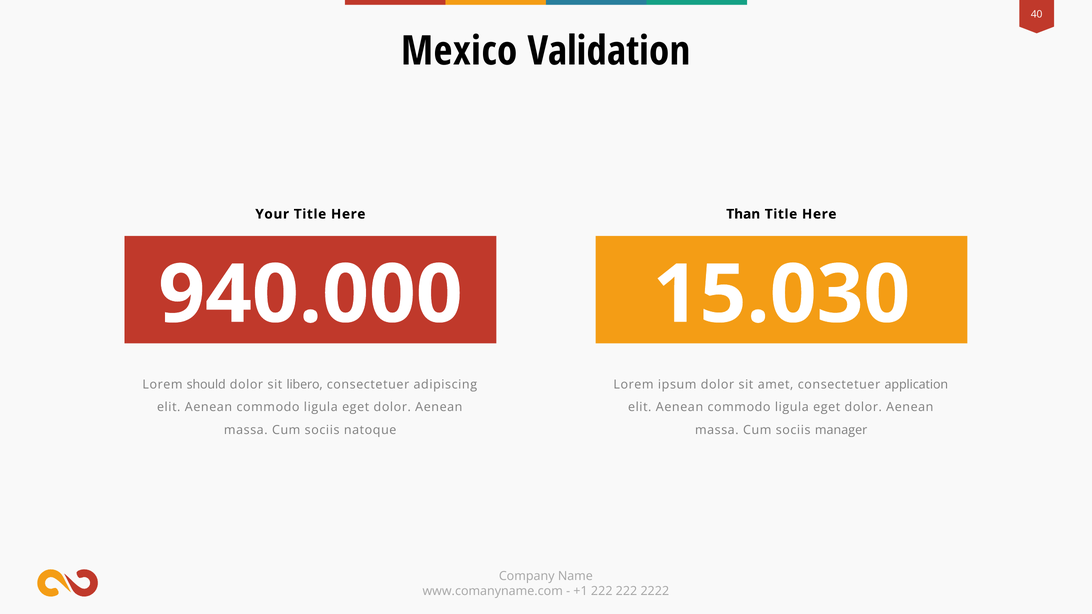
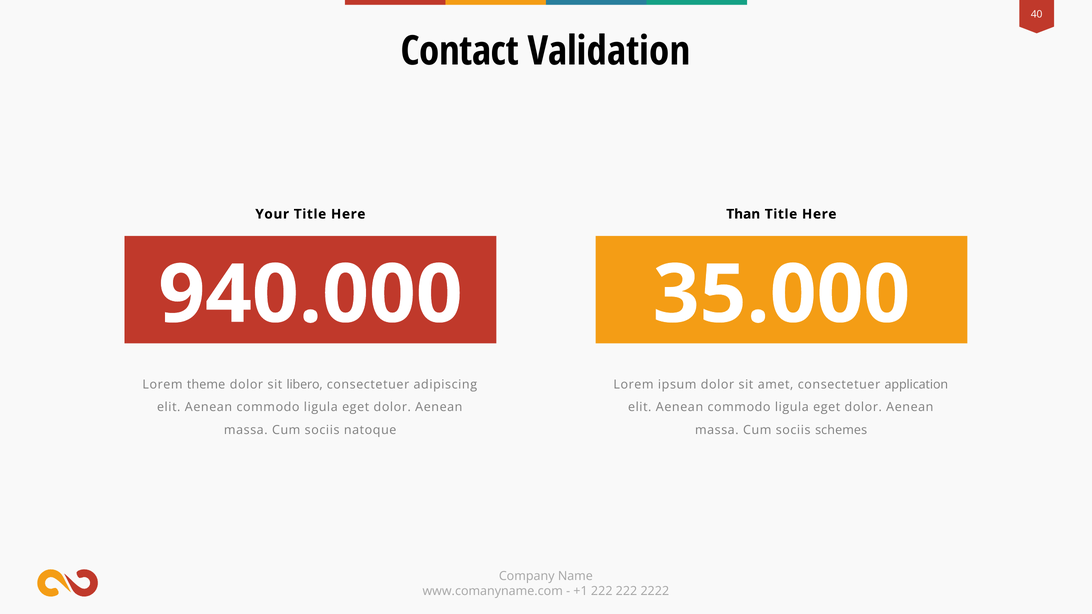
Mexico: Mexico -> Contact
15.030: 15.030 -> 35.000
should: should -> theme
manager: manager -> schemes
